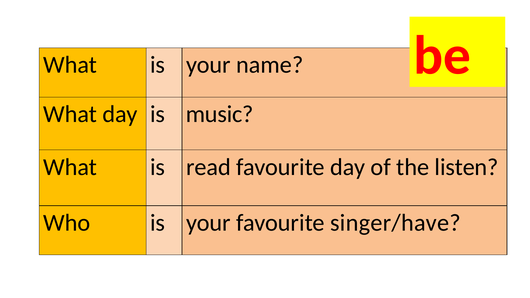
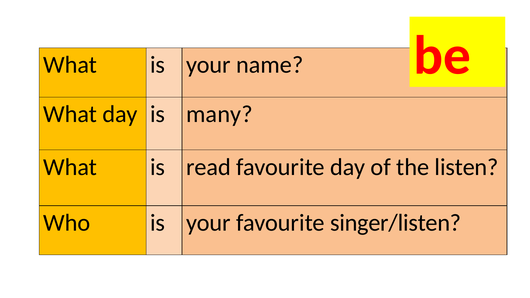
music: music -> many
singer/have: singer/have -> singer/listen
